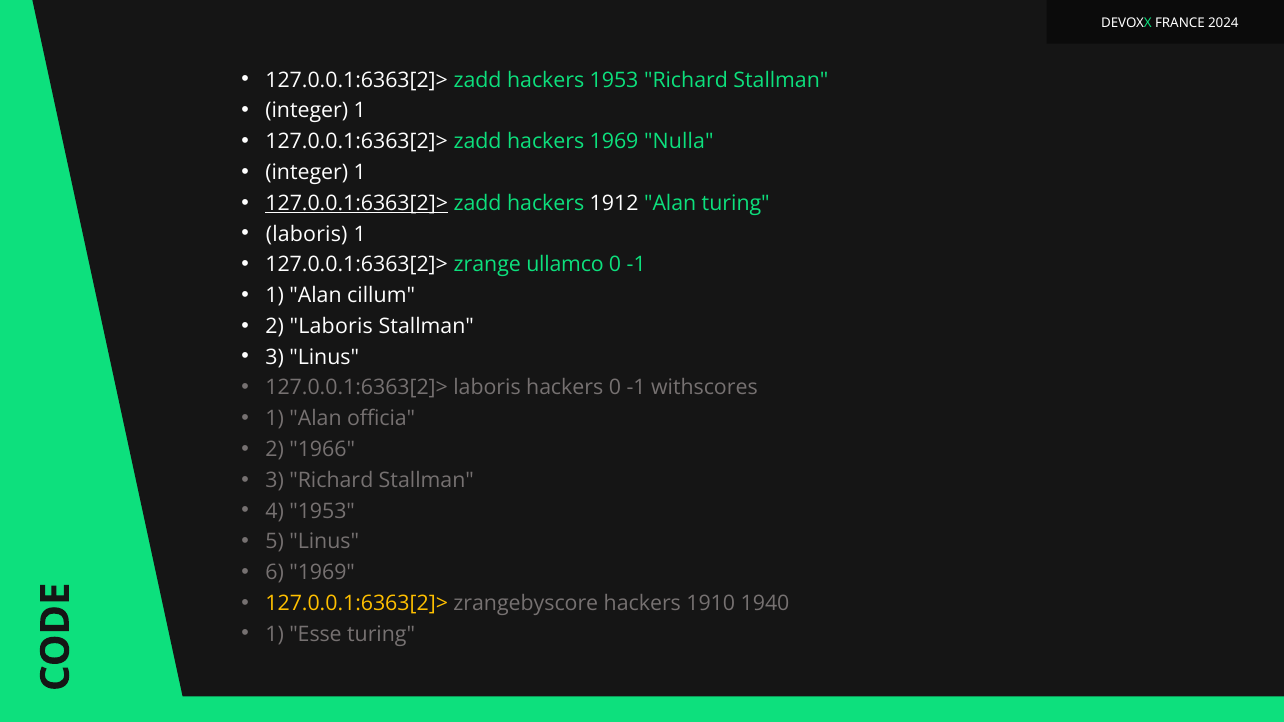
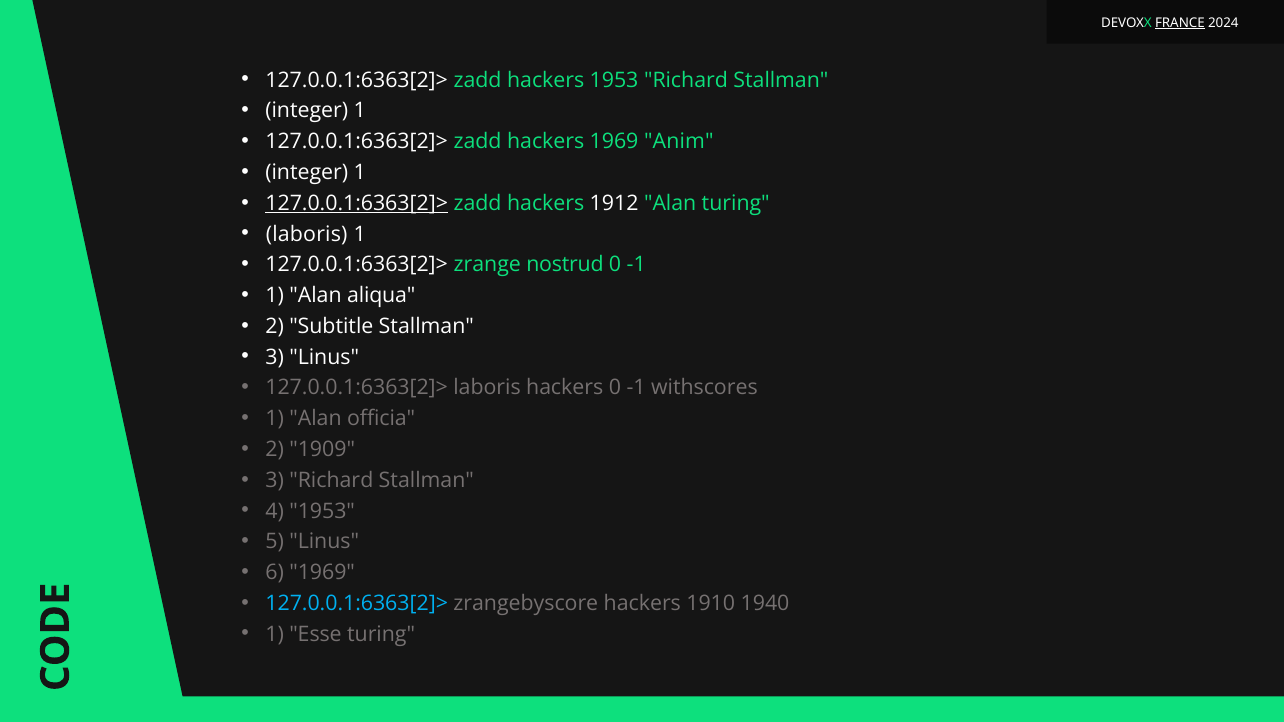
FRANCE underline: none -> present
Nulla: Nulla -> Anim
ullamco: ullamco -> nostrud
cillum: cillum -> aliqua
2 Laboris: Laboris -> Subtitle
1966: 1966 -> 1909
127.0.0.1:6363[2]> at (357, 604) colour: yellow -> light blue
